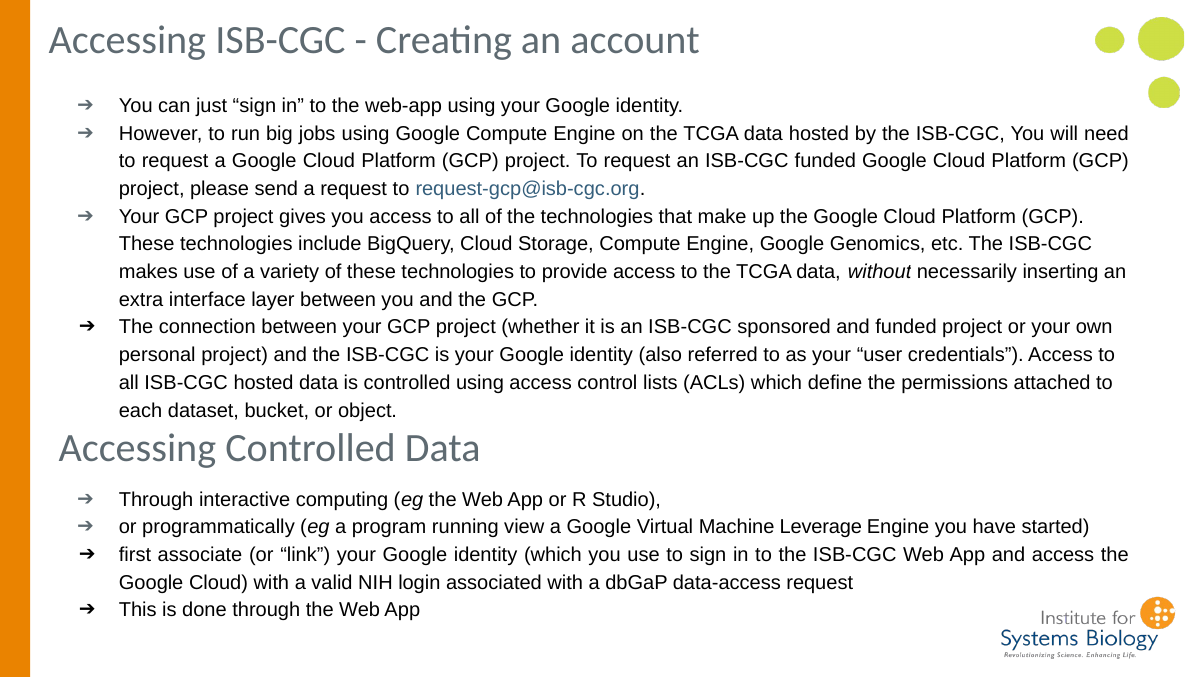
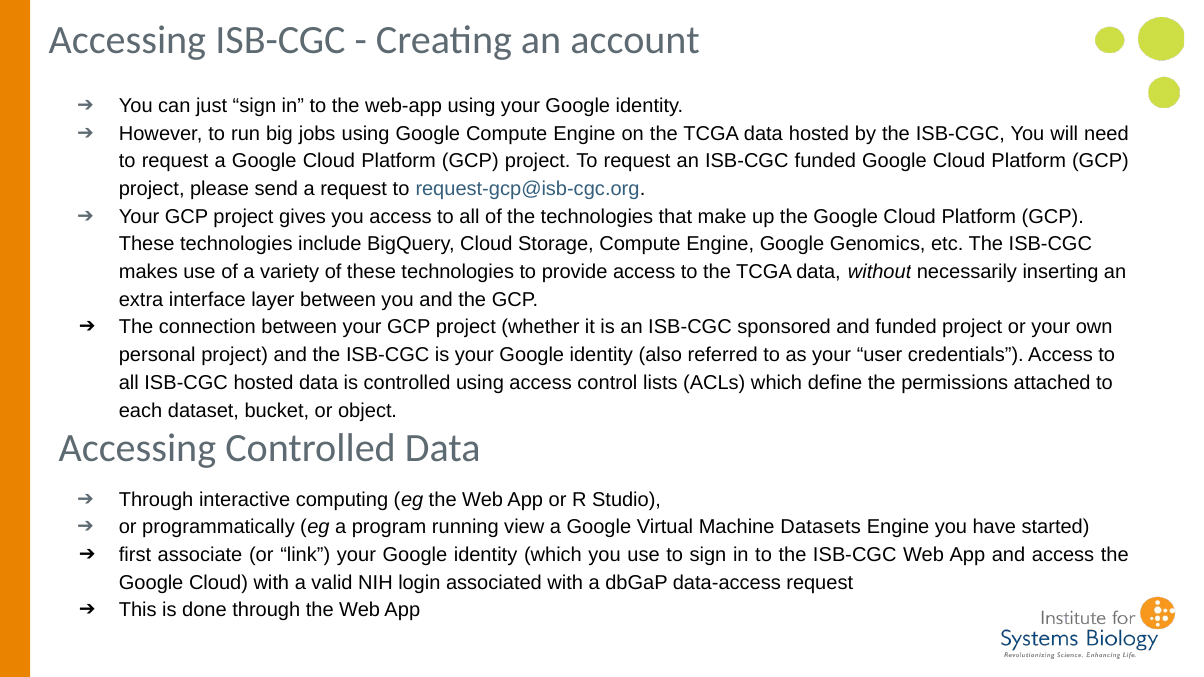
Leverage: Leverage -> Datasets
